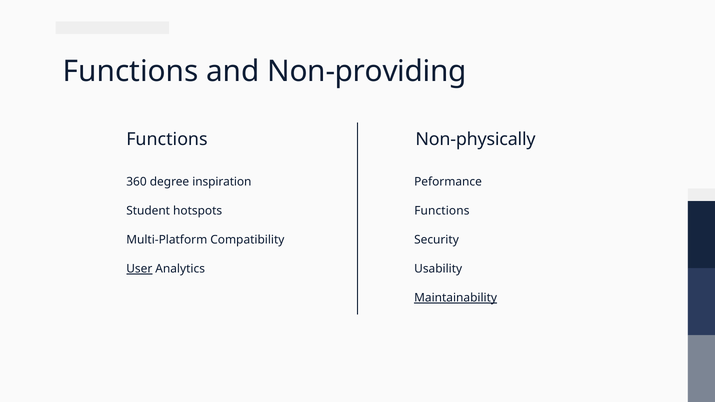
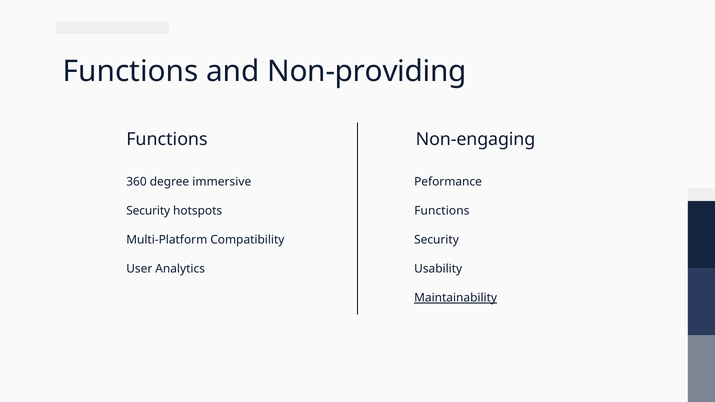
Non-physically: Non-physically -> Non-engaging
inspiration: inspiration -> immersive
Student at (148, 211): Student -> Security
User underline: present -> none
